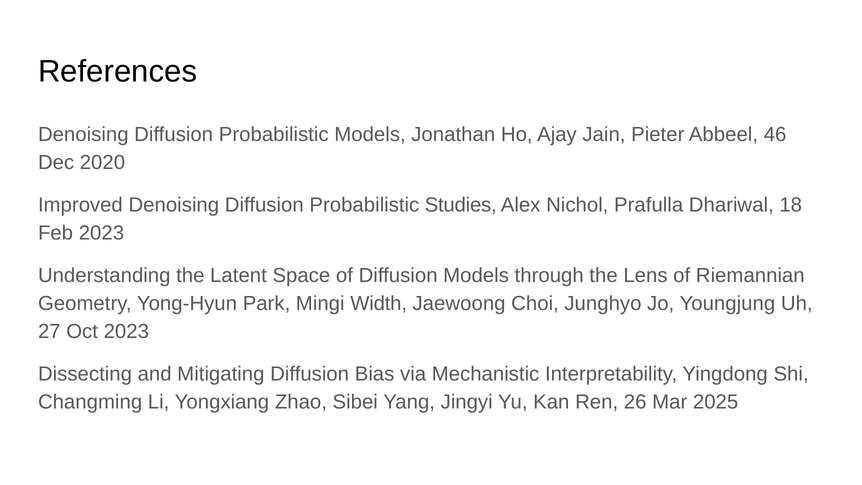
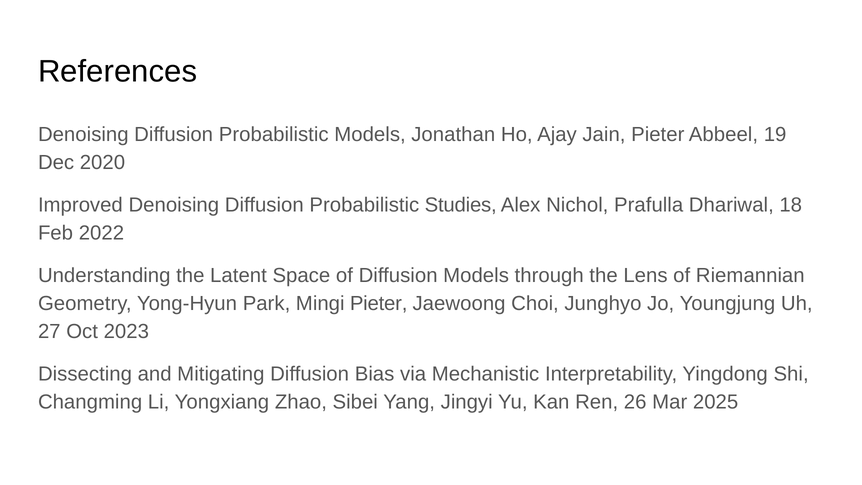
46: 46 -> 19
Feb 2023: 2023 -> 2022
Mingi Width: Width -> Pieter
